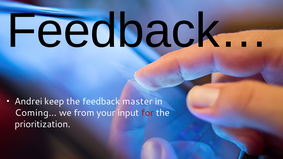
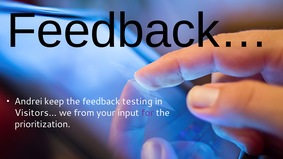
master: master -> testing
Coming…: Coming… -> Visitors…
for colour: red -> purple
